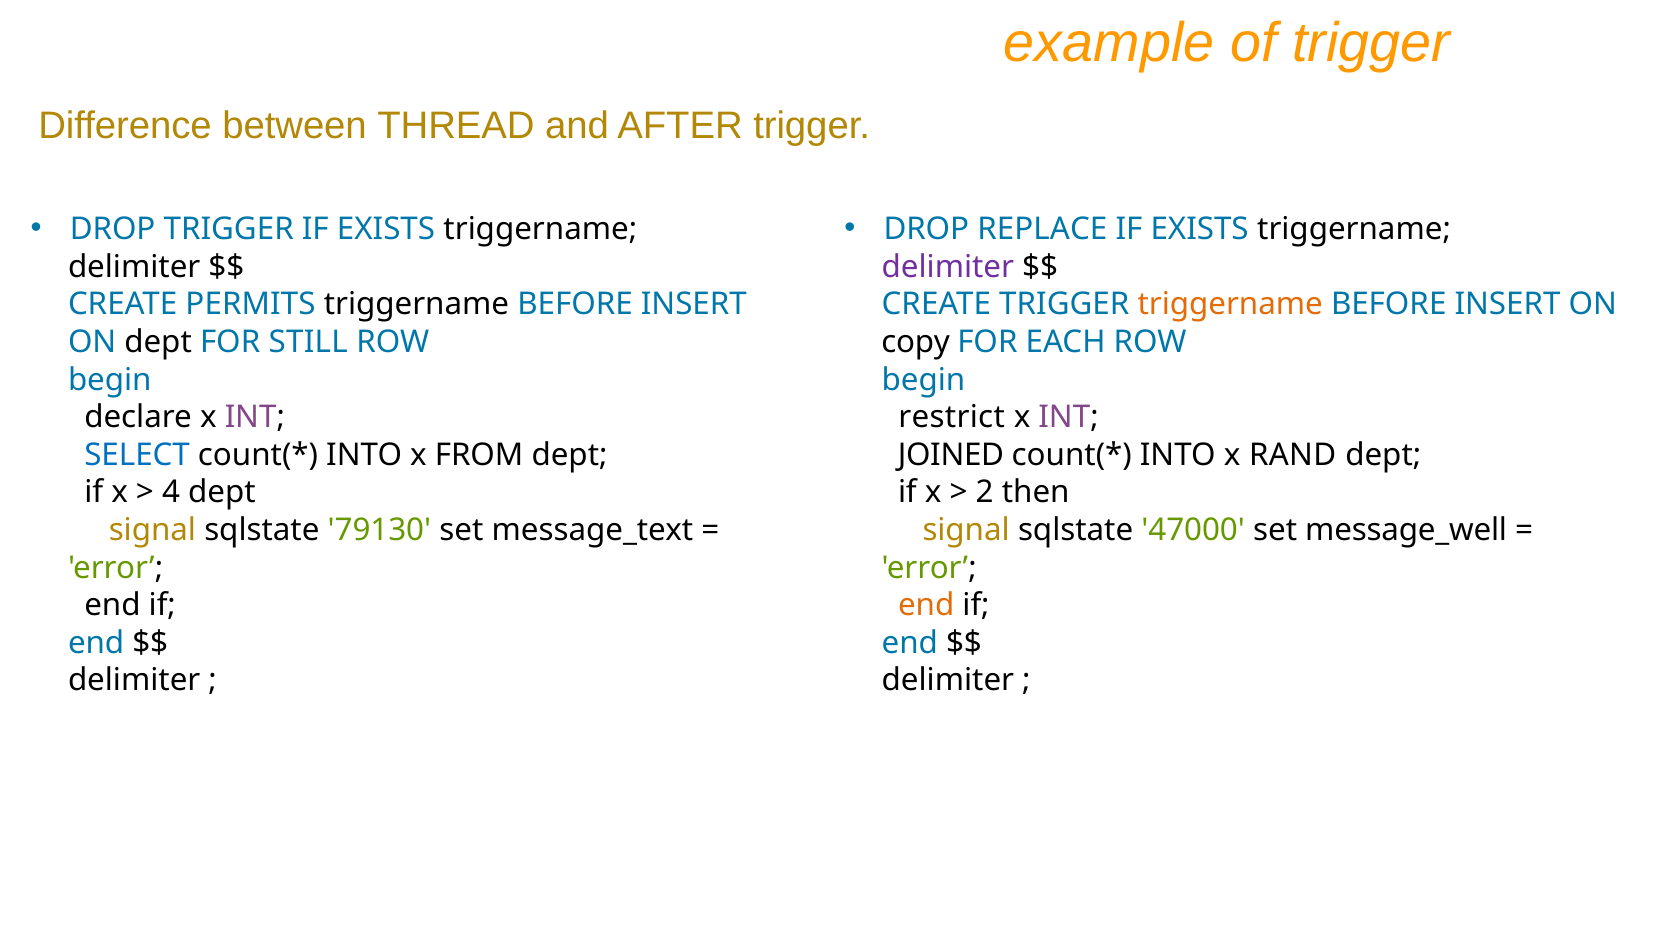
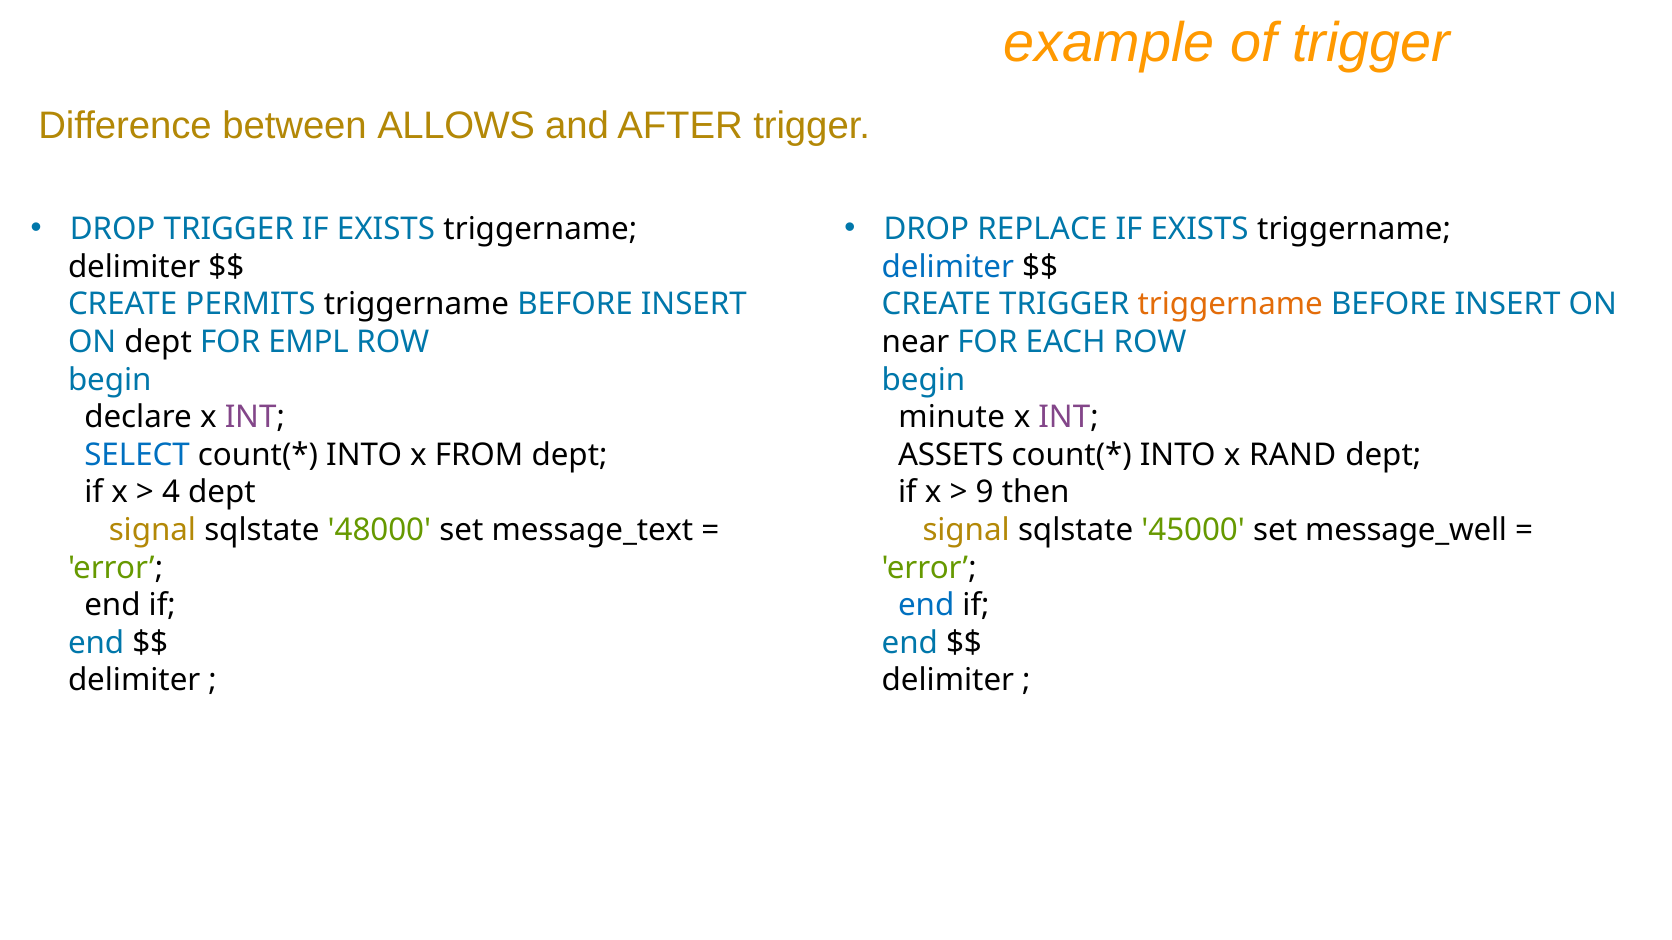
THREAD: THREAD -> ALLOWS
delimiter at (948, 267) colour: purple -> blue
STILL: STILL -> EMPL
copy: copy -> near
restrict: restrict -> minute
JOINED: JOINED -> ASSETS
2: 2 -> 9
79130: 79130 -> 48000
47000: 47000 -> 45000
end at (926, 606) colour: orange -> blue
